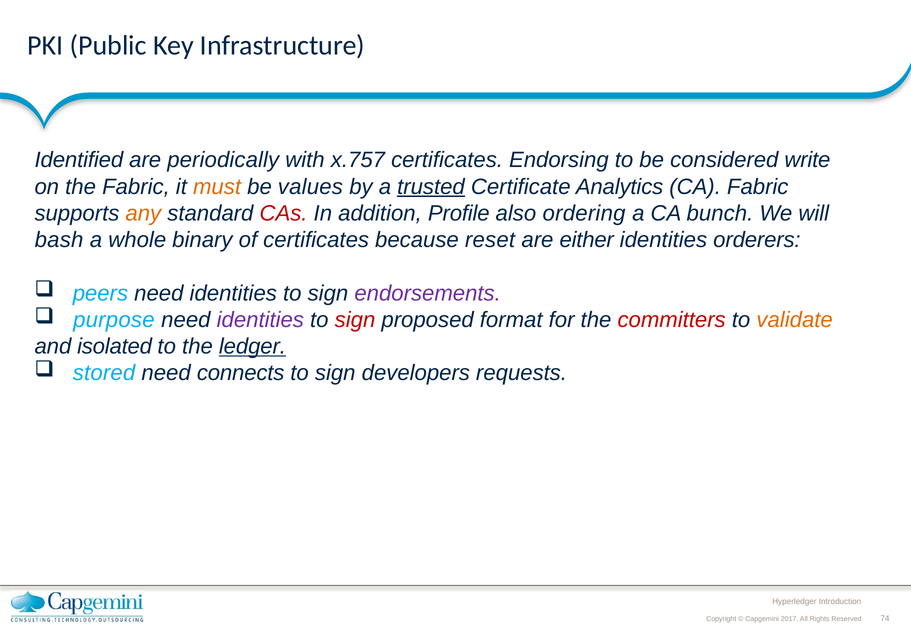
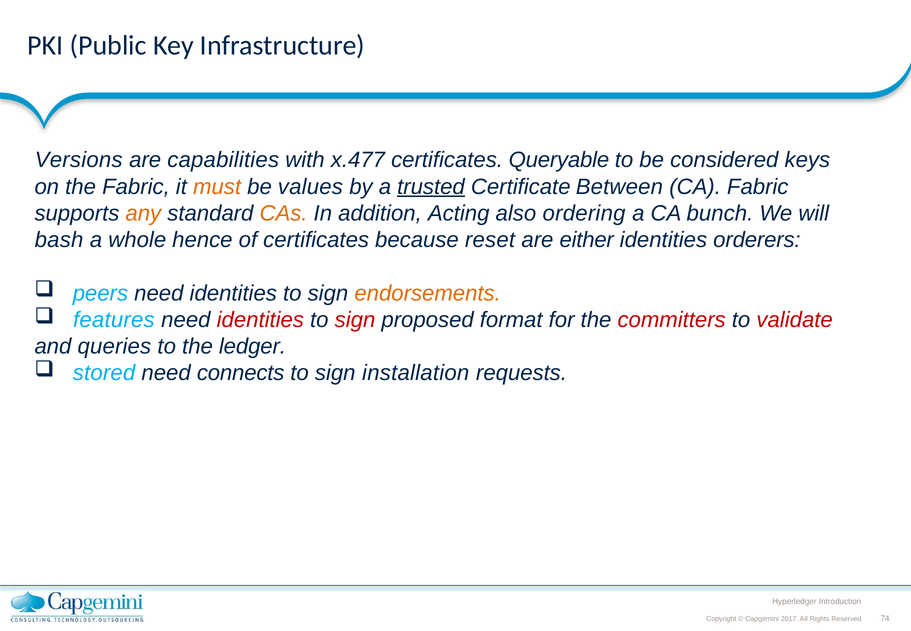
Identified: Identified -> Versions
periodically: periodically -> capabilities
x.757: x.757 -> x.477
Endorsing: Endorsing -> Queryable
write: write -> keys
Analytics: Analytics -> Between
CAs colour: red -> orange
Profile: Profile -> Acting
binary: binary -> hence
endorsements colour: purple -> orange
purpose: purpose -> features
identities at (260, 320) colour: purple -> red
validate colour: orange -> red
isolated: isolated -> queries
ledger underline: present -> none
developers: developers -> installation
